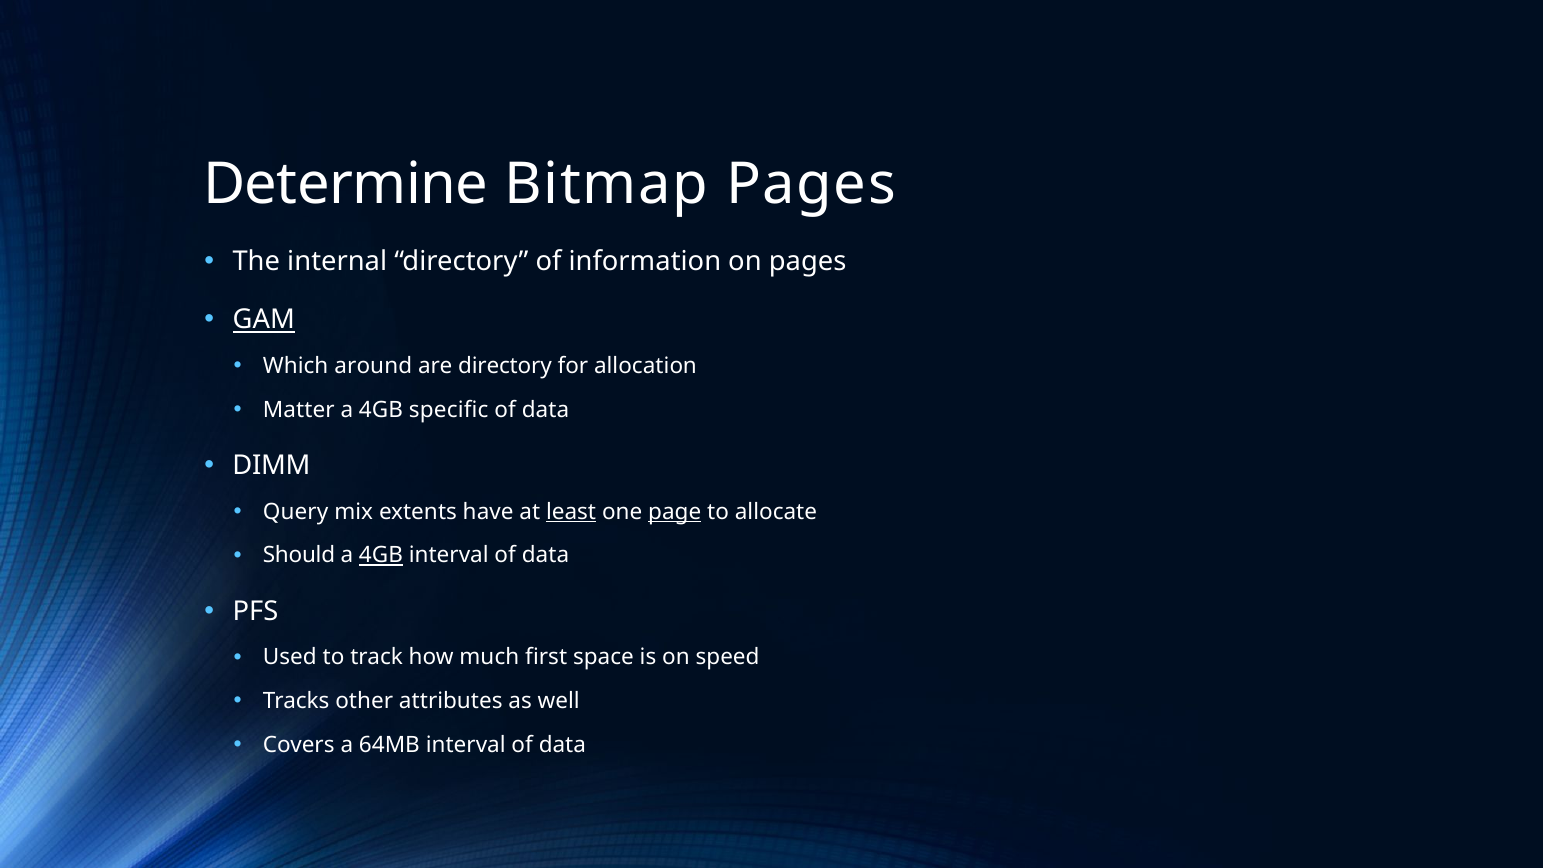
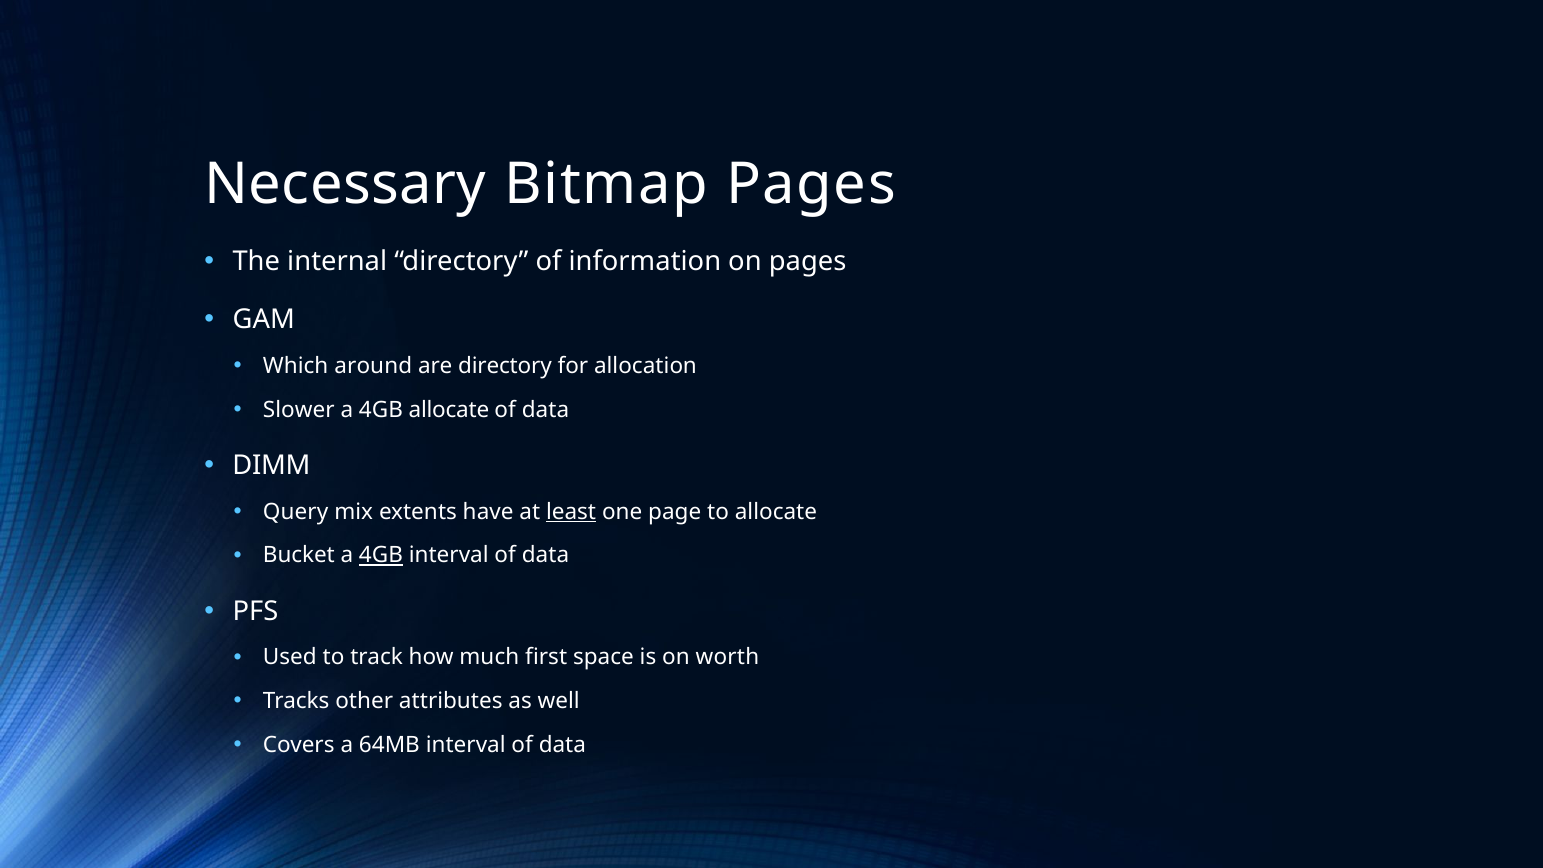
Determine: Determine -> Necessary
GAM underline: present -> none
Matter: Matter -> Slower
4GB specific: specific -> allocate
page underline: present -> none
Should: Should -> Bucket
speed: speed -> worth
